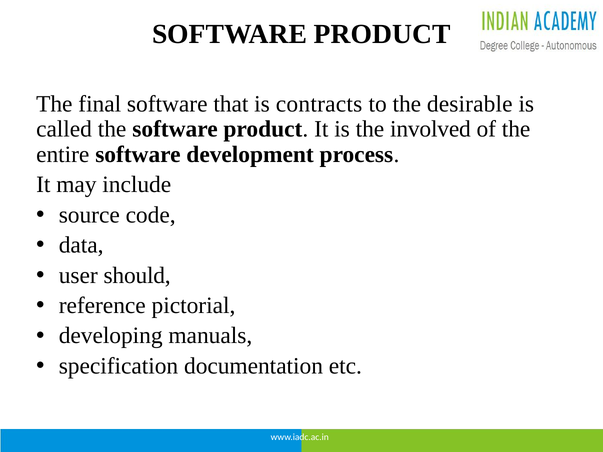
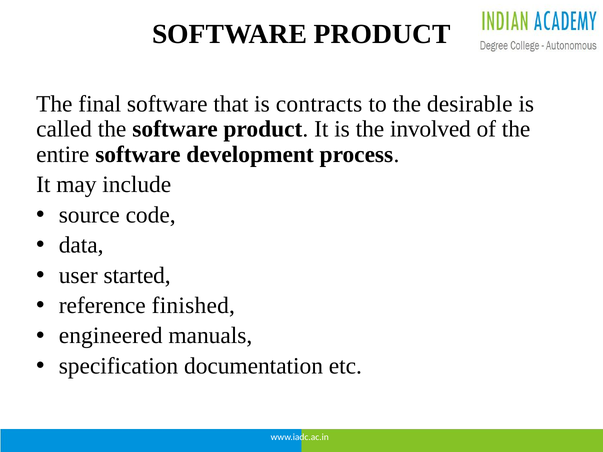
should: should -> started
pictorial: pictorial -> finished
developing: developing -> engineered
